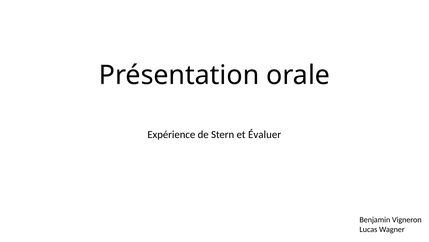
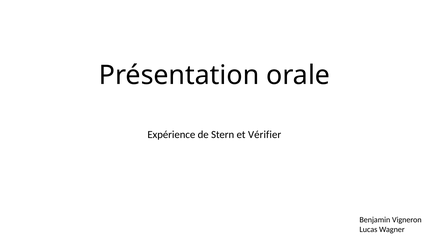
Évaluer: Évaluer -> Vérifier
